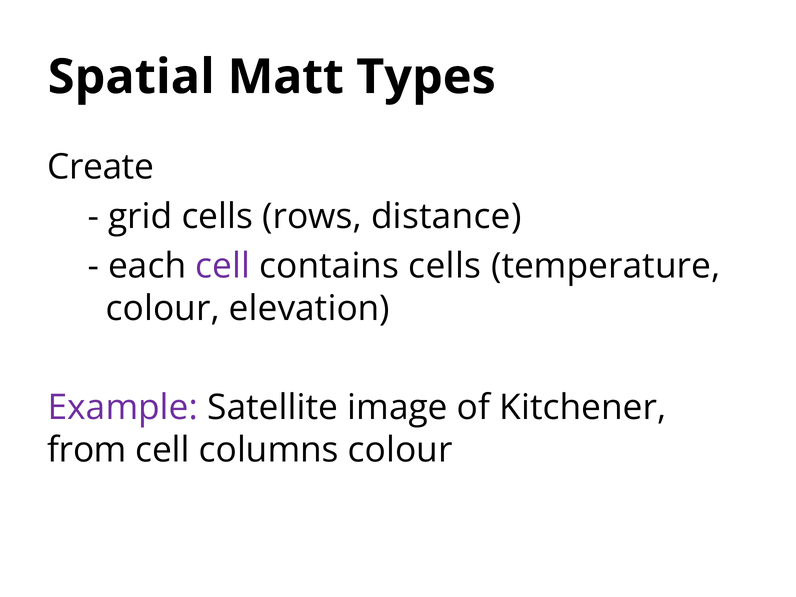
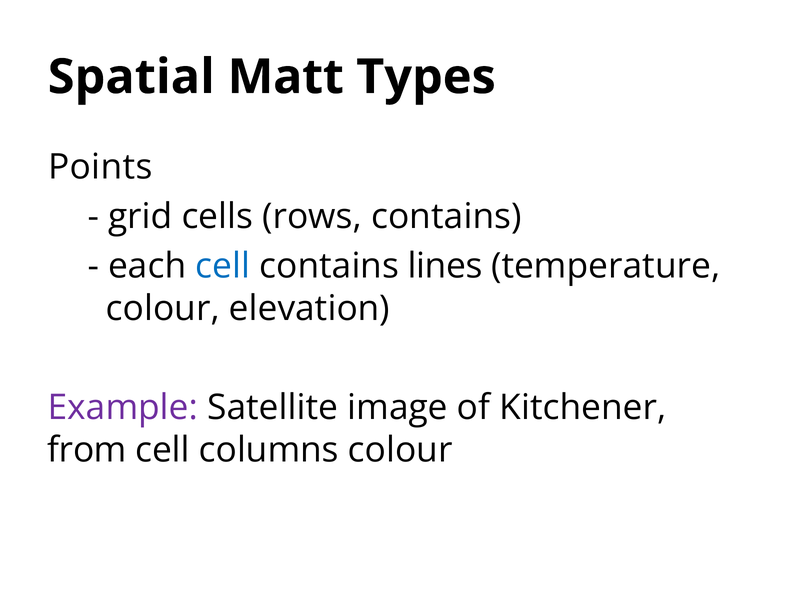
Create: Create -> Points
rows distance: distance -> contains
cell at (223, 266) colour: purple -> blue
contains cells: cells -> lines
